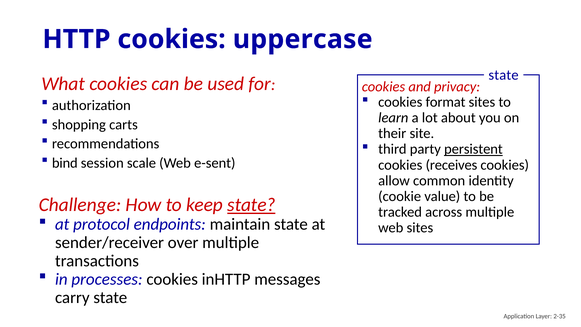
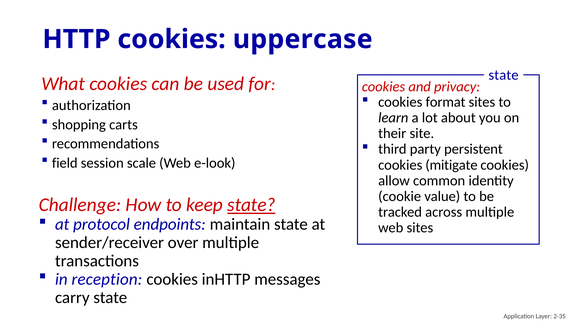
persistent underline: present -> none
bind: bind -> field
e-sent: e-sent -> e-look
receives: receives -> mitigate
processes: processes -> reception
